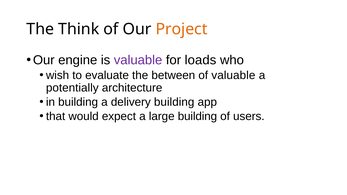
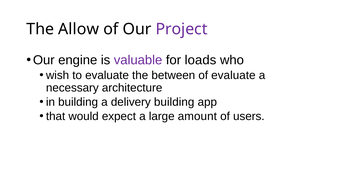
Think: Think -> Allow
Project colour: orange -> purple
of valuable: valuable -> evaluate
potentially: potentially -> necessary
large building: building -> amount
